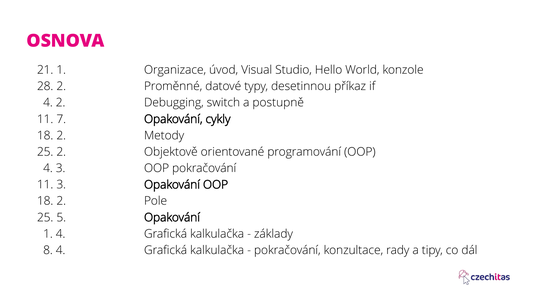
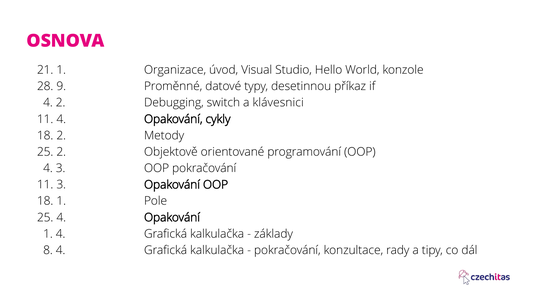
28 2: 2 -> 9
postupně: postupně -> klávesnici
11 7: 7 -> 4
2 at (61, 201): 2 -> 1
25 5: 5 -> 4
